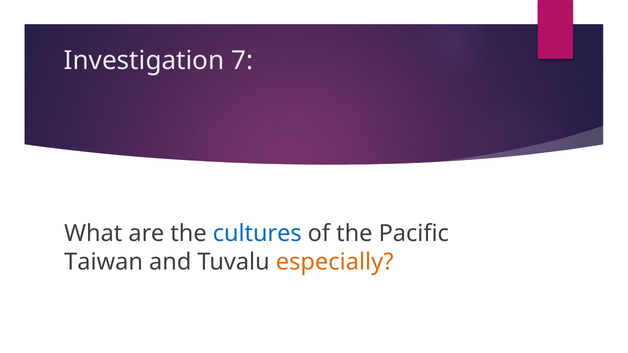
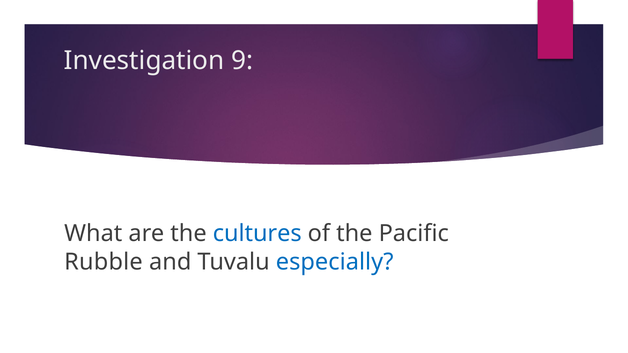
7: 7 -> 9
Taiwan: Taiwan -> Rubble
especially colour: orange -> blue
